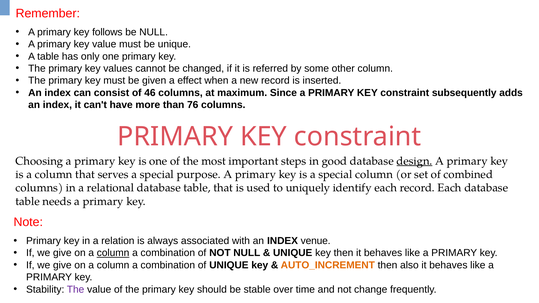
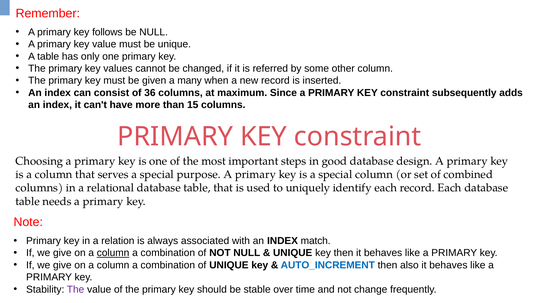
effect: effect -> many
46: 46 -> 36
76: 76 -> 15
design underline: present -> none
venue: venue -> match
AUTO_INCREMENT colour: orange -> blue
